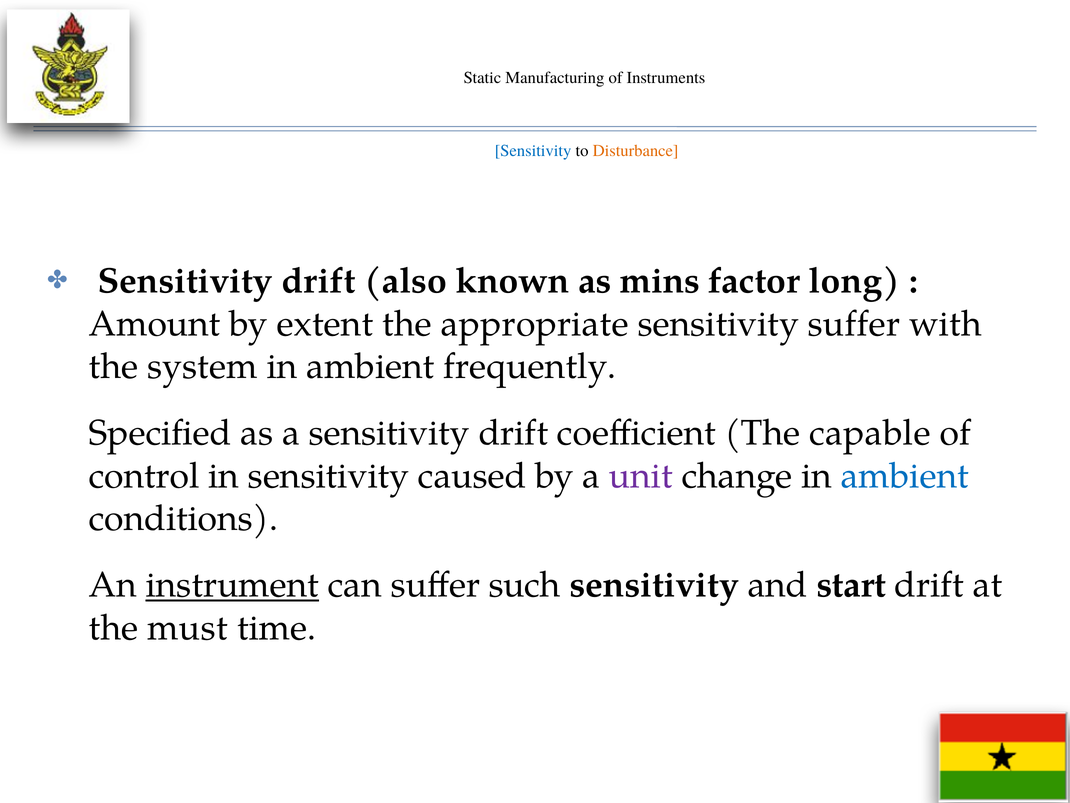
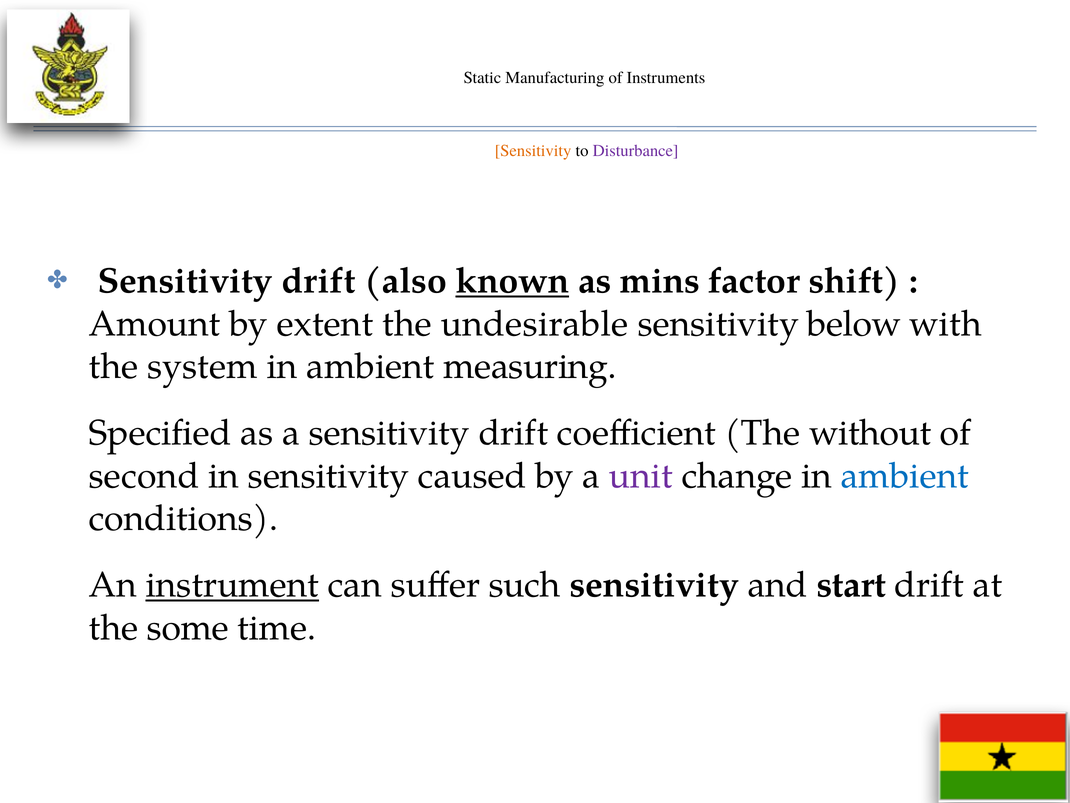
Sensitivity at (533, 151) colour: blue -> orange
Disturbance colour: orange -> purple
known underline: none -> present
long: long -> shift
appropriate: appropriate -> undesirable
sensitivity suffer: suffer -> below
frequently: frequently -> measuring
capable: capable -> without
control: control -> second
must: must -> some
